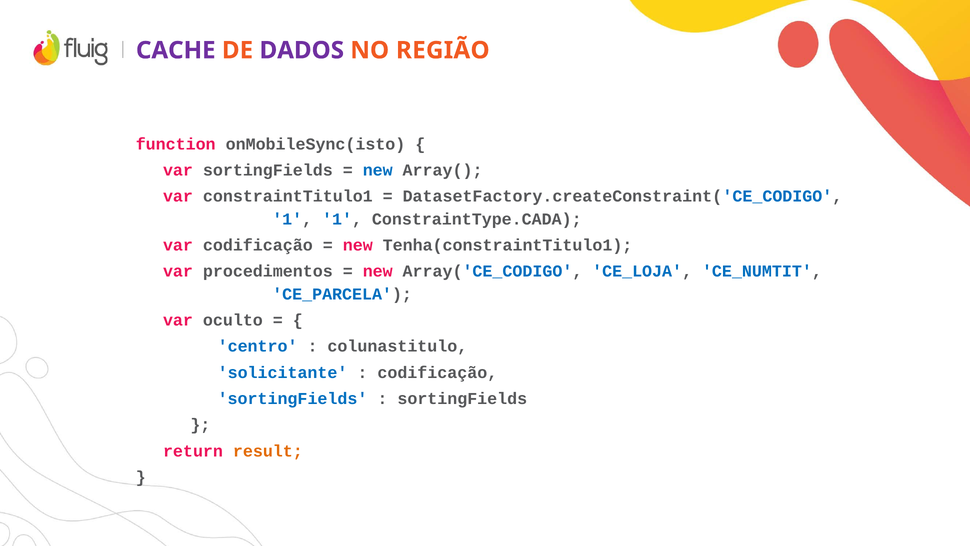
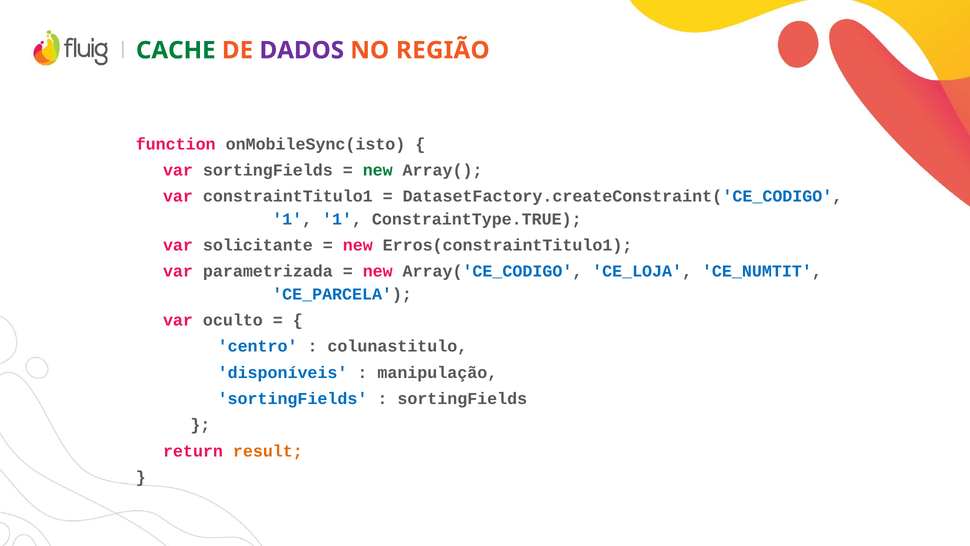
CACHE colour: purple -> green
new at (378, 170) colour: blue -> green
ConstraintType.CADA: ConstraintType.CADA -> ConstraintType.TRUE
var codificação: codificação -> solicitante
Tenha(constraintTitulo1: Tenha(constraintTitulo1 -> Erros(constraintTitulo1
procedimentos: procedimentos -> parametrizada
solicitante: solicitante -> disponíveis
codificação at (437, 372): codificação -> manipulação
